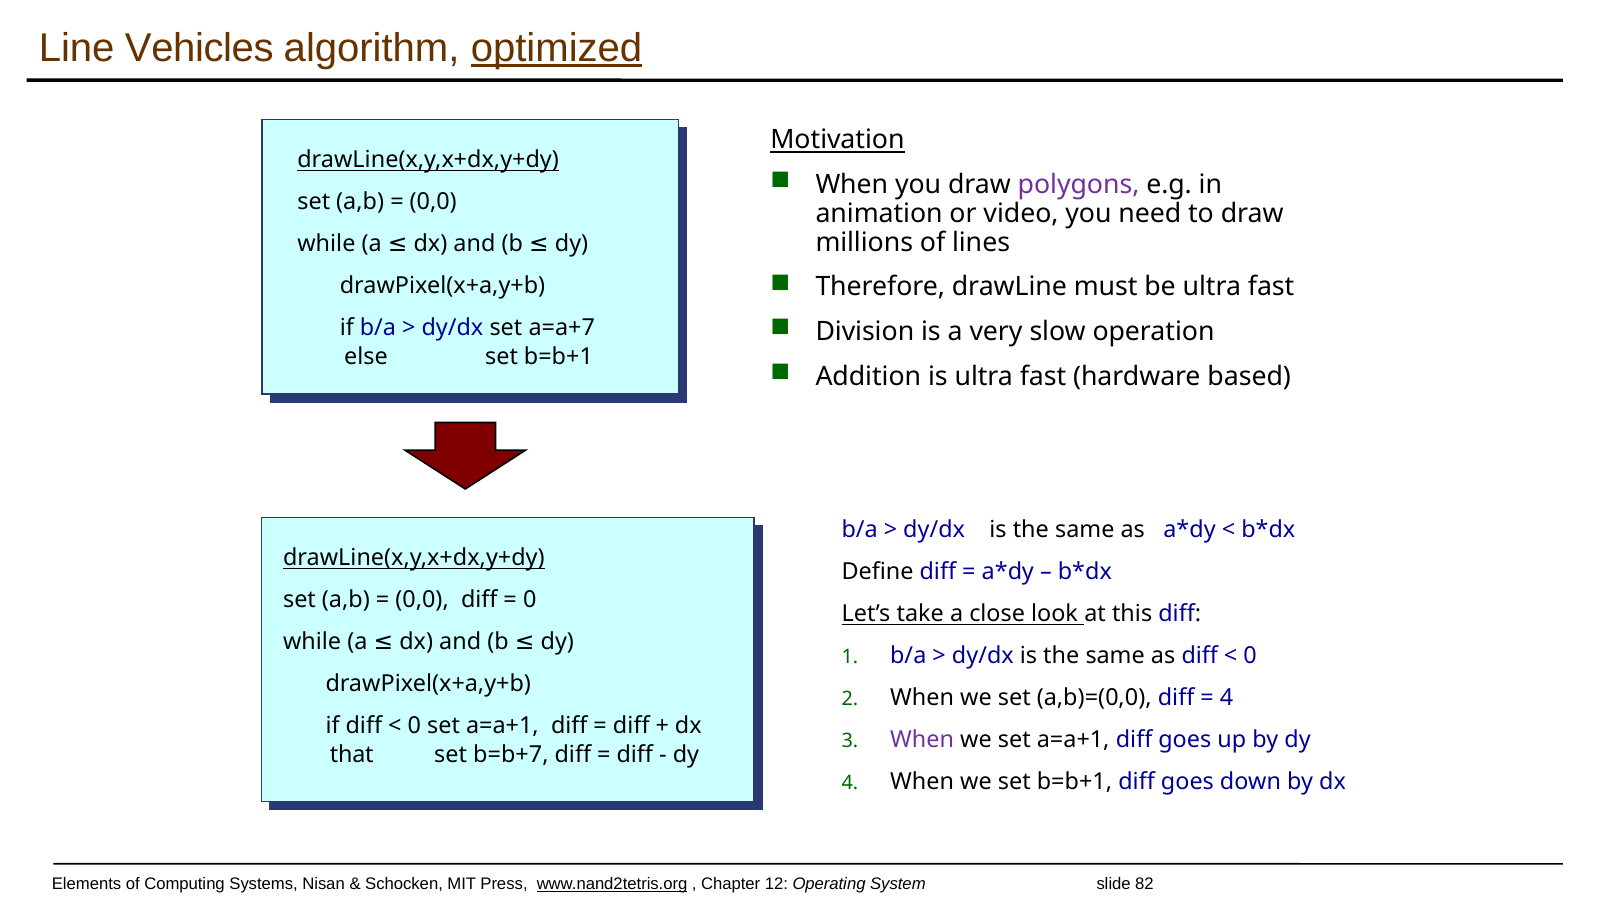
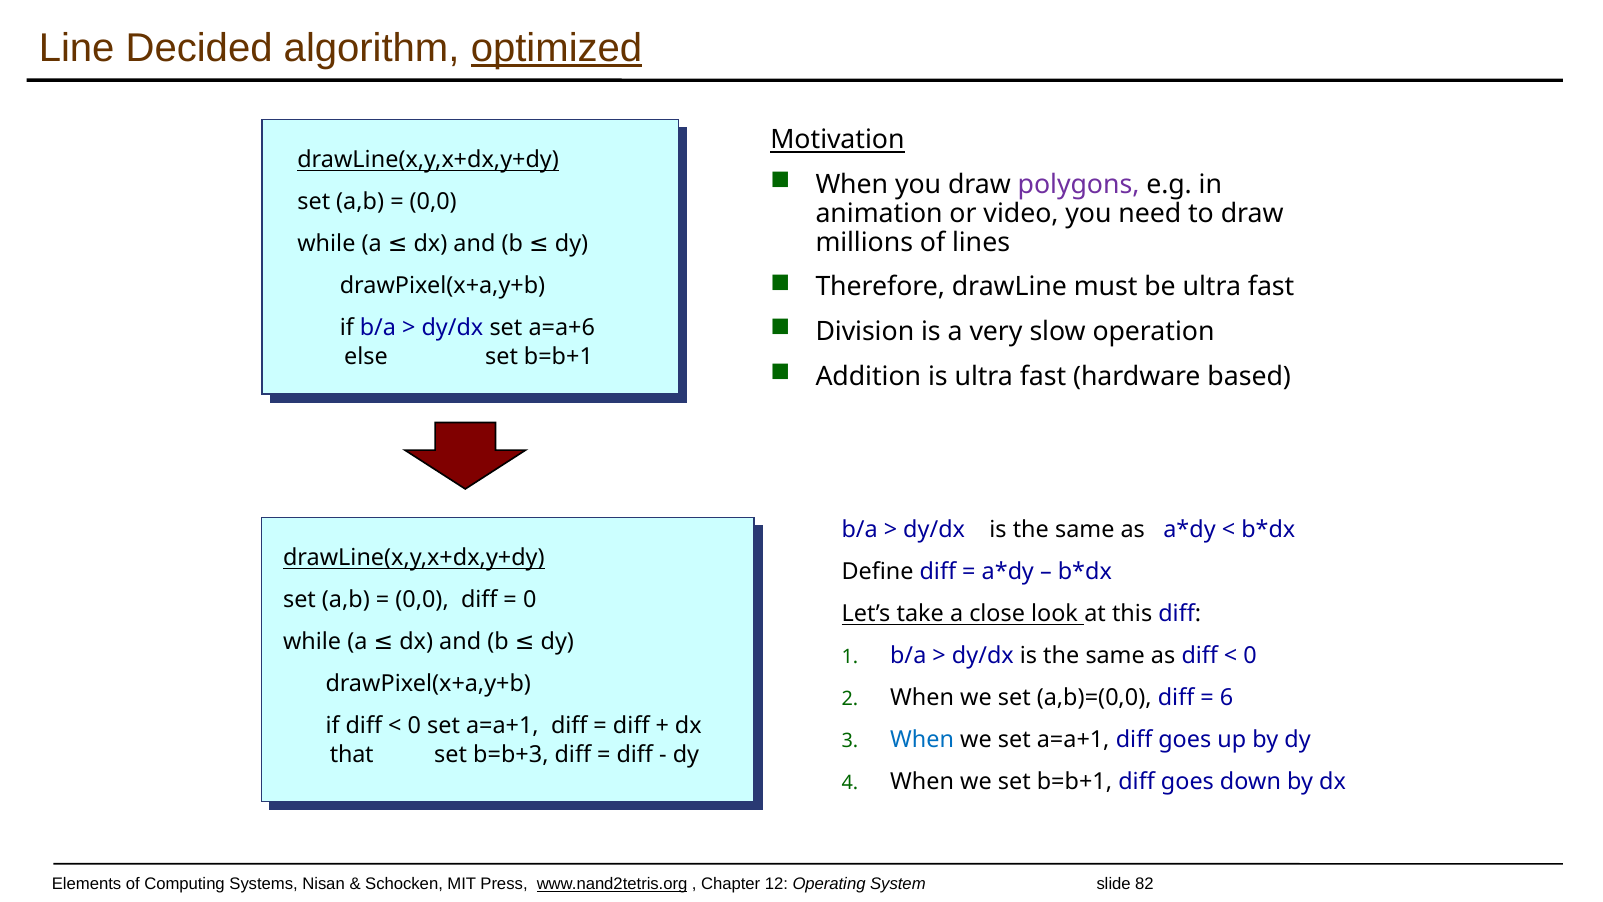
Vehicles: Vehicles -> Decided
a=a+7: a=a+7 -> a=a+6
4 at (1226, 698): 4 -> 6
When at (922, 740) colour: purple -> blue
b=b+7: b=b+7 -> b=b+3
